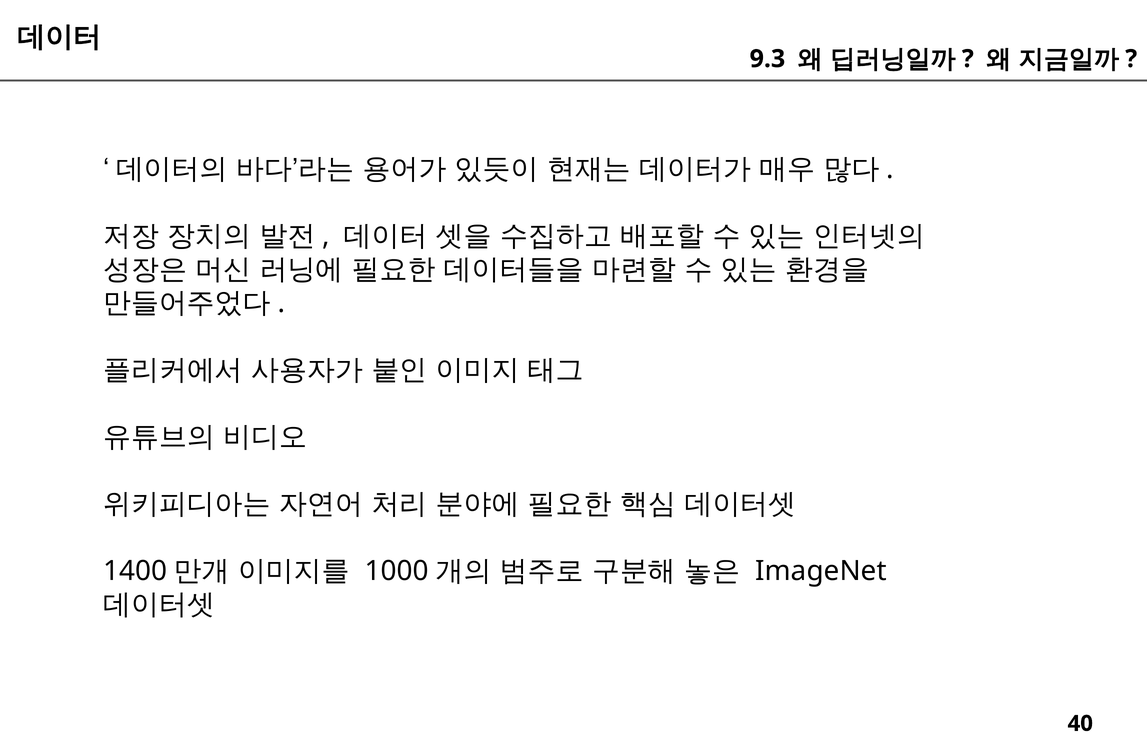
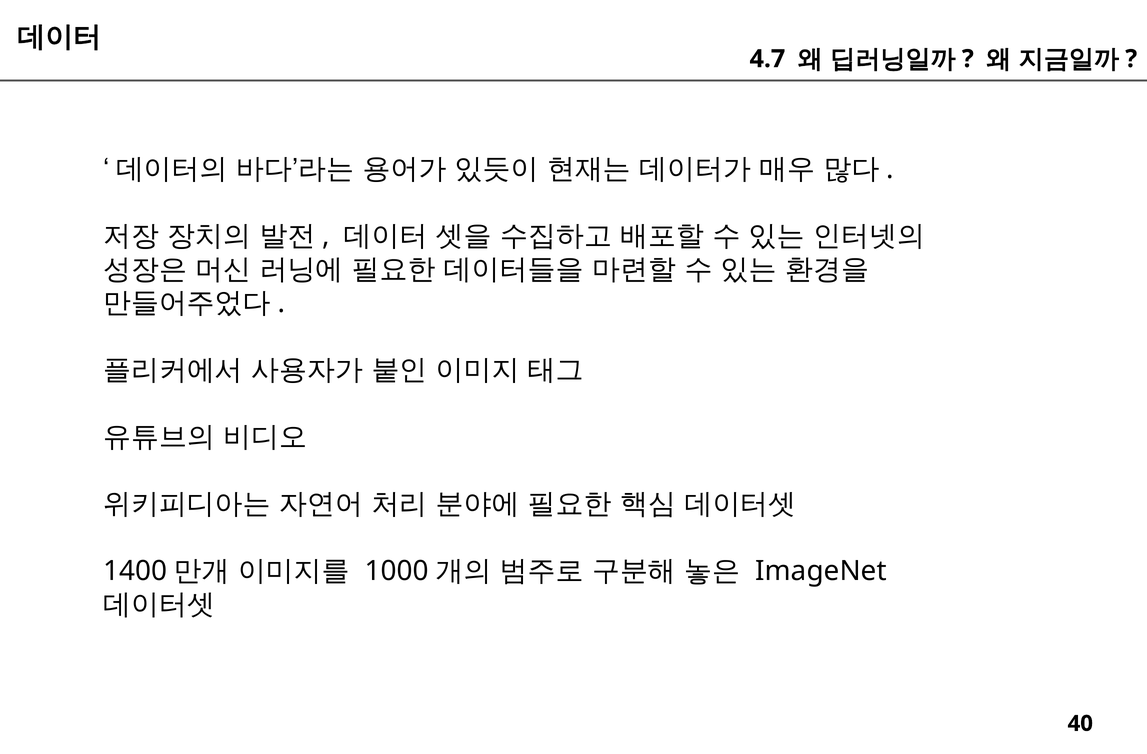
9.3: 9.3 -> 4.7
